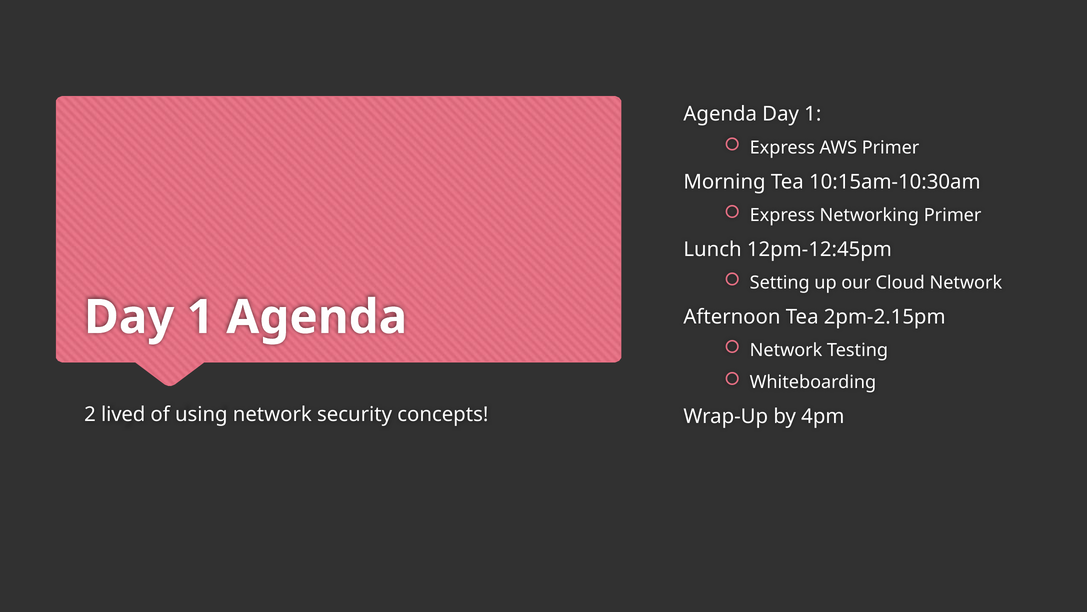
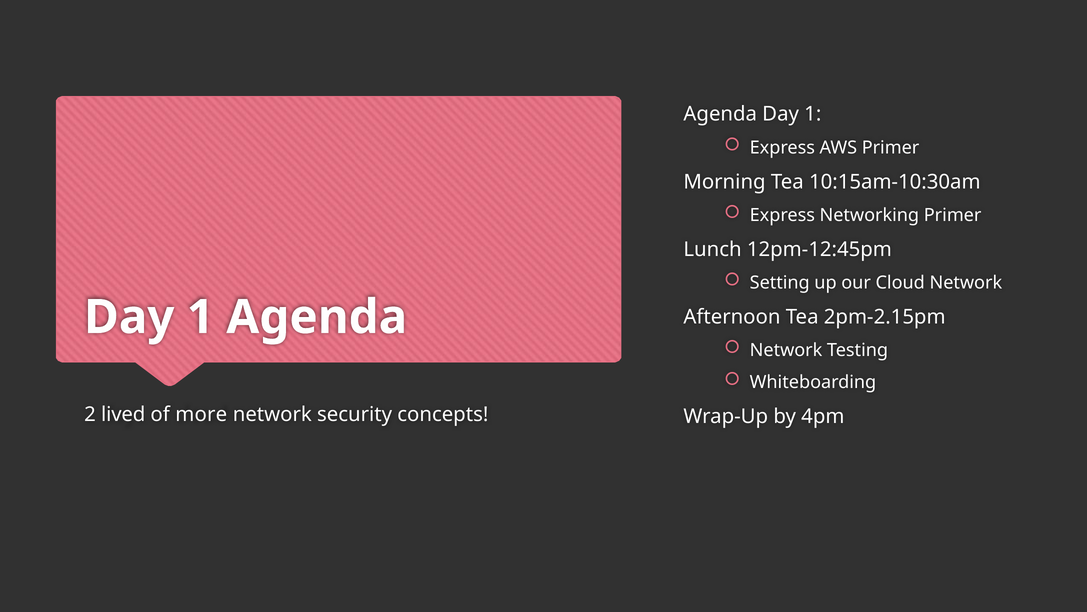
using: using -> more
